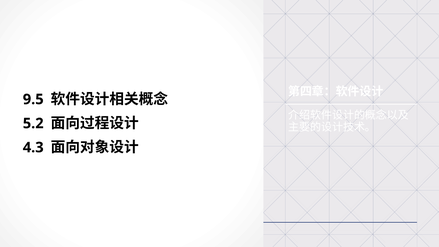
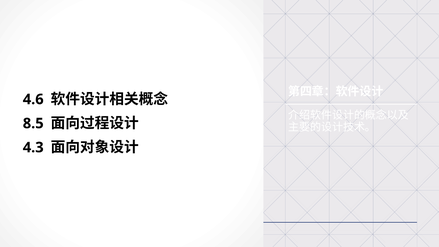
9.5: 9.5 -> 4.6
5.2: 5.2 -> 8.5
